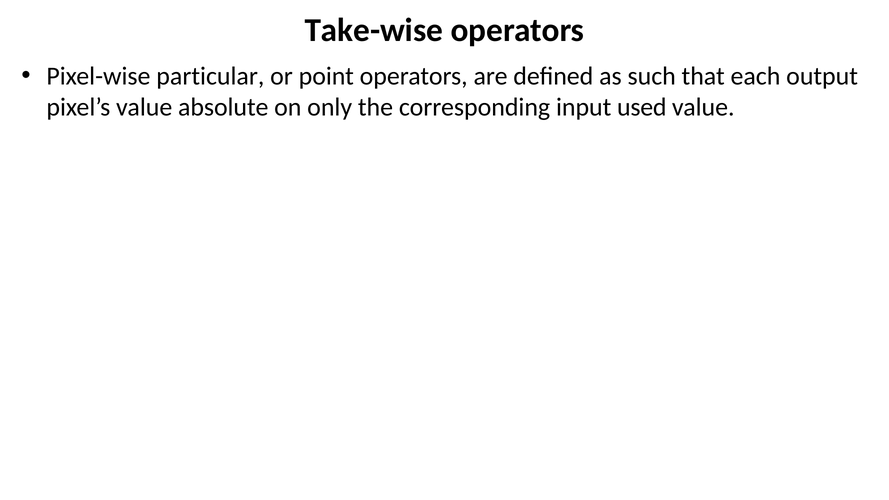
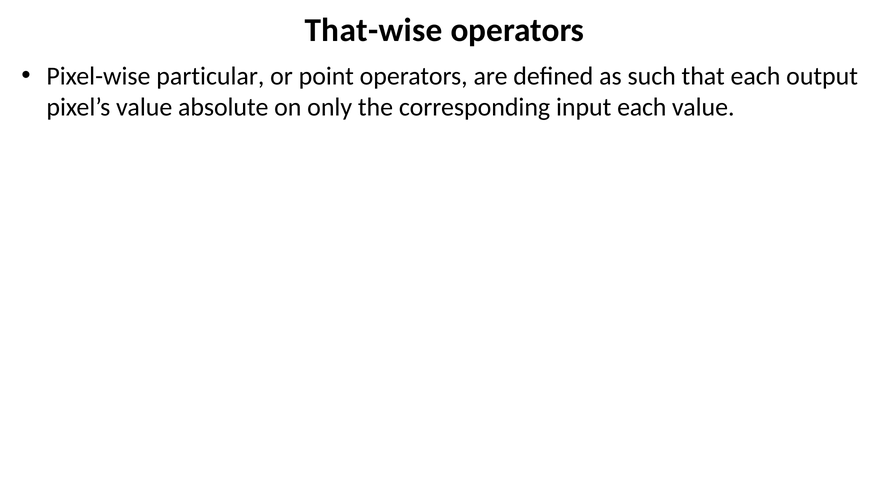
Take-wise: Take-wise -> That-wise
input used: used -> each
